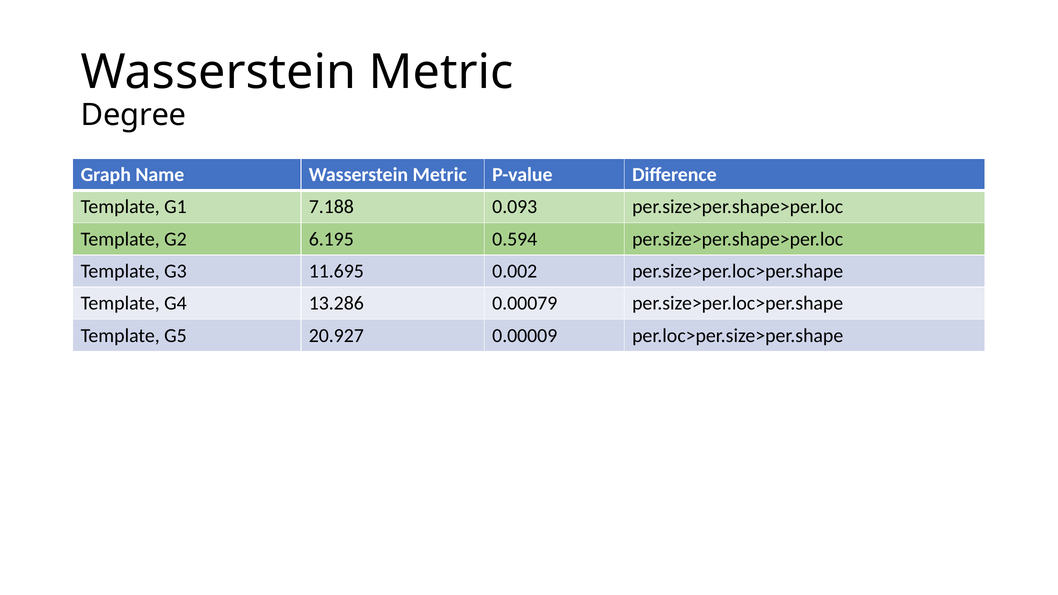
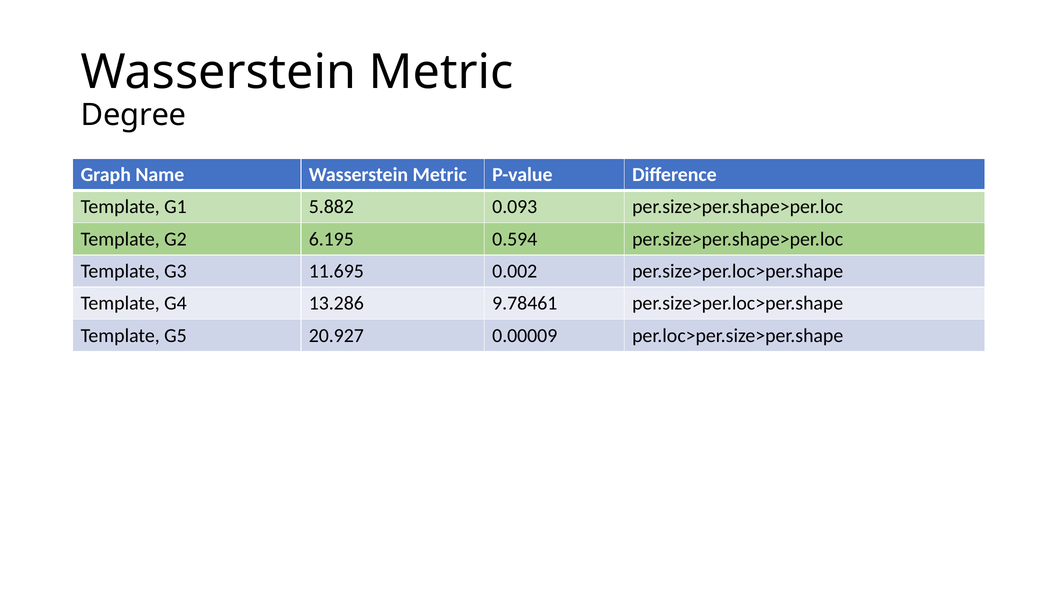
7.188: 7.188 -> 5.882
0.00079: 0.00079 -> 9.78461
